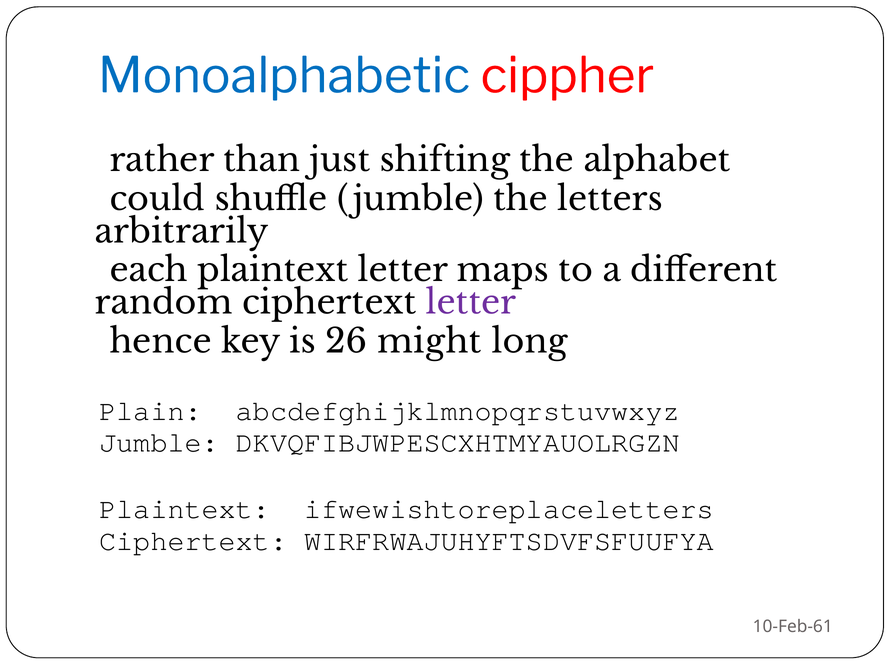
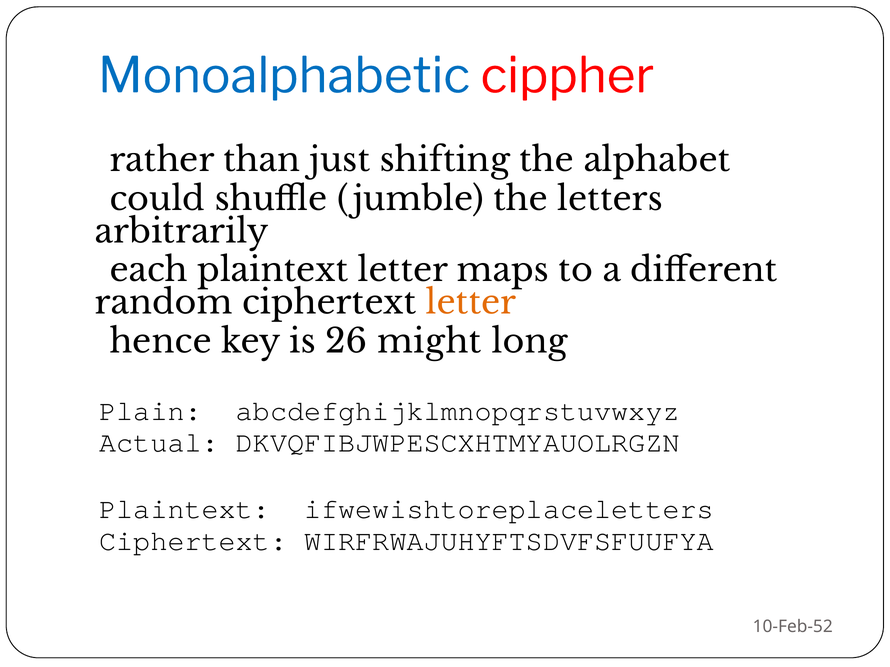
letter at (471, 303) colour: purple -> orange
Jumble at (159, 443): Jumble -> Actual
10-Feb-61: 10-Feb-61 -> 10-Feb-52
